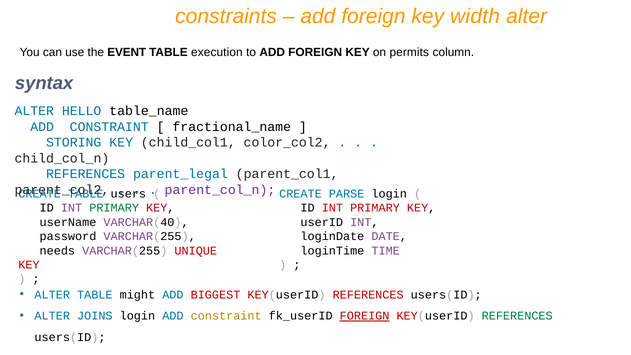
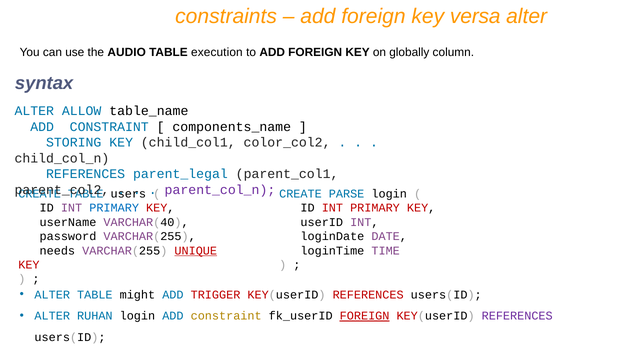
width: width -> versa
EVENT: EVENT -> AUDIO
permits: permits -> globally
HELLO: HELLO -> ALLOW
fractional_name: fractional_name -> components_name
PRIMARY at (114, 208) colour: green -> blue
UNIQUE underline: none -> present
BIGGEST: BIGGEST -> TRIGGER
JOINS: JOINS -> RUHAN
REFERENCES at (517, 316) colour: green -> purple
